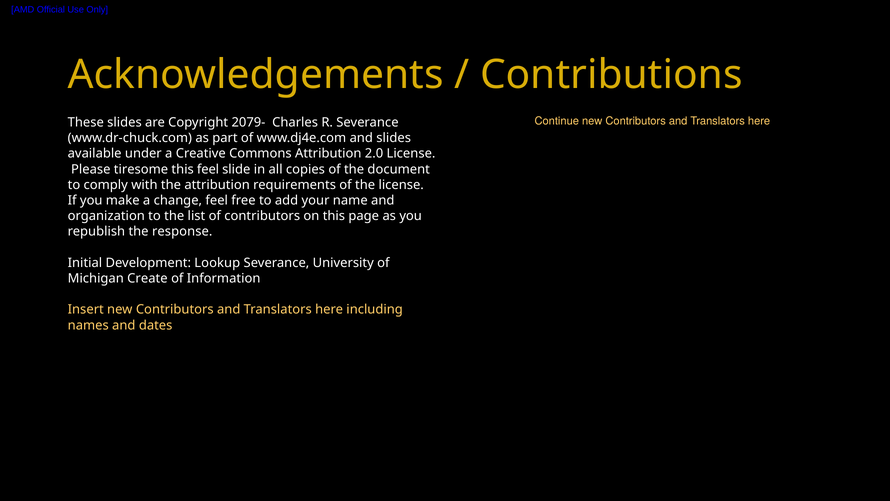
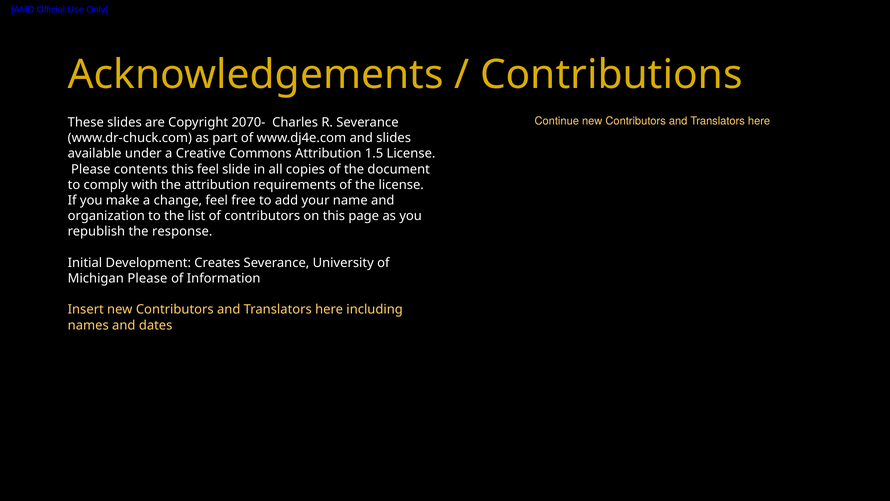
2079-: 2079- -> 2070-
2.0: 2.0 -> 1.5
tiresome: tiresome -> contents
Lookup: Lookup -> Creates
Michigan Create: Create -> Please
